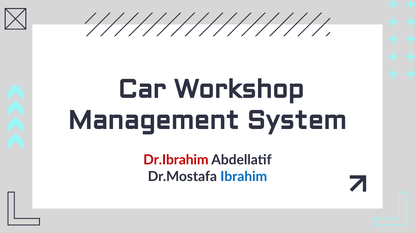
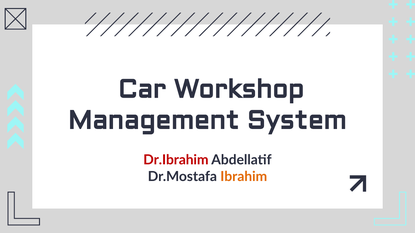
Ibrahim colour: blue -> orange
